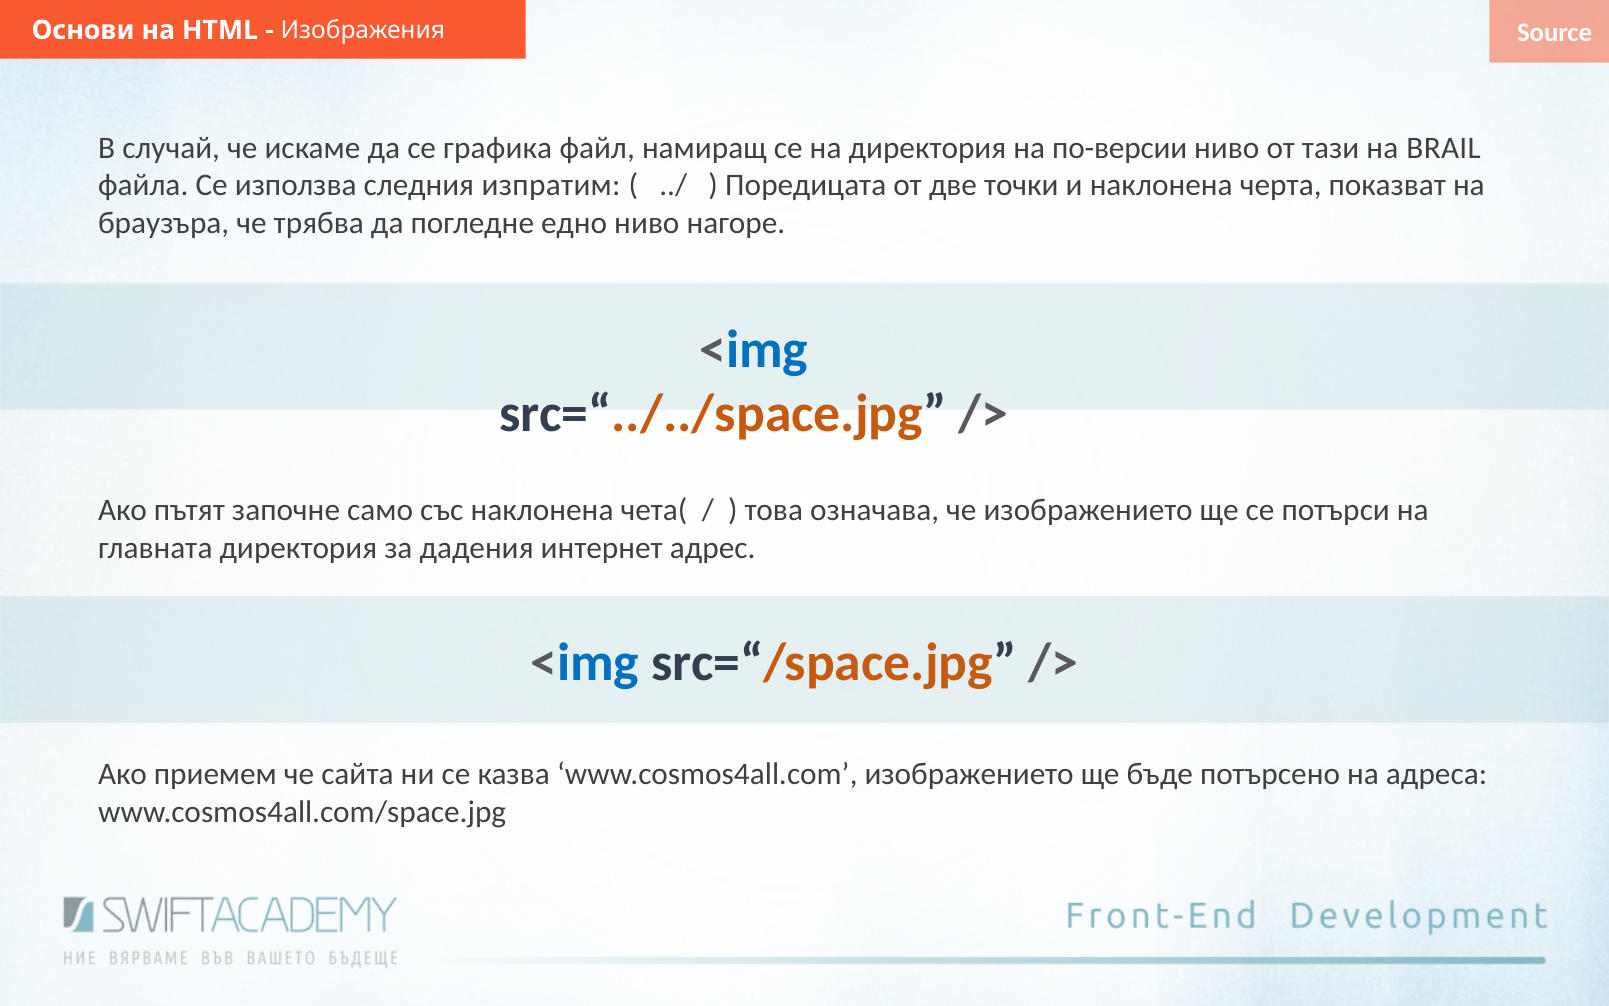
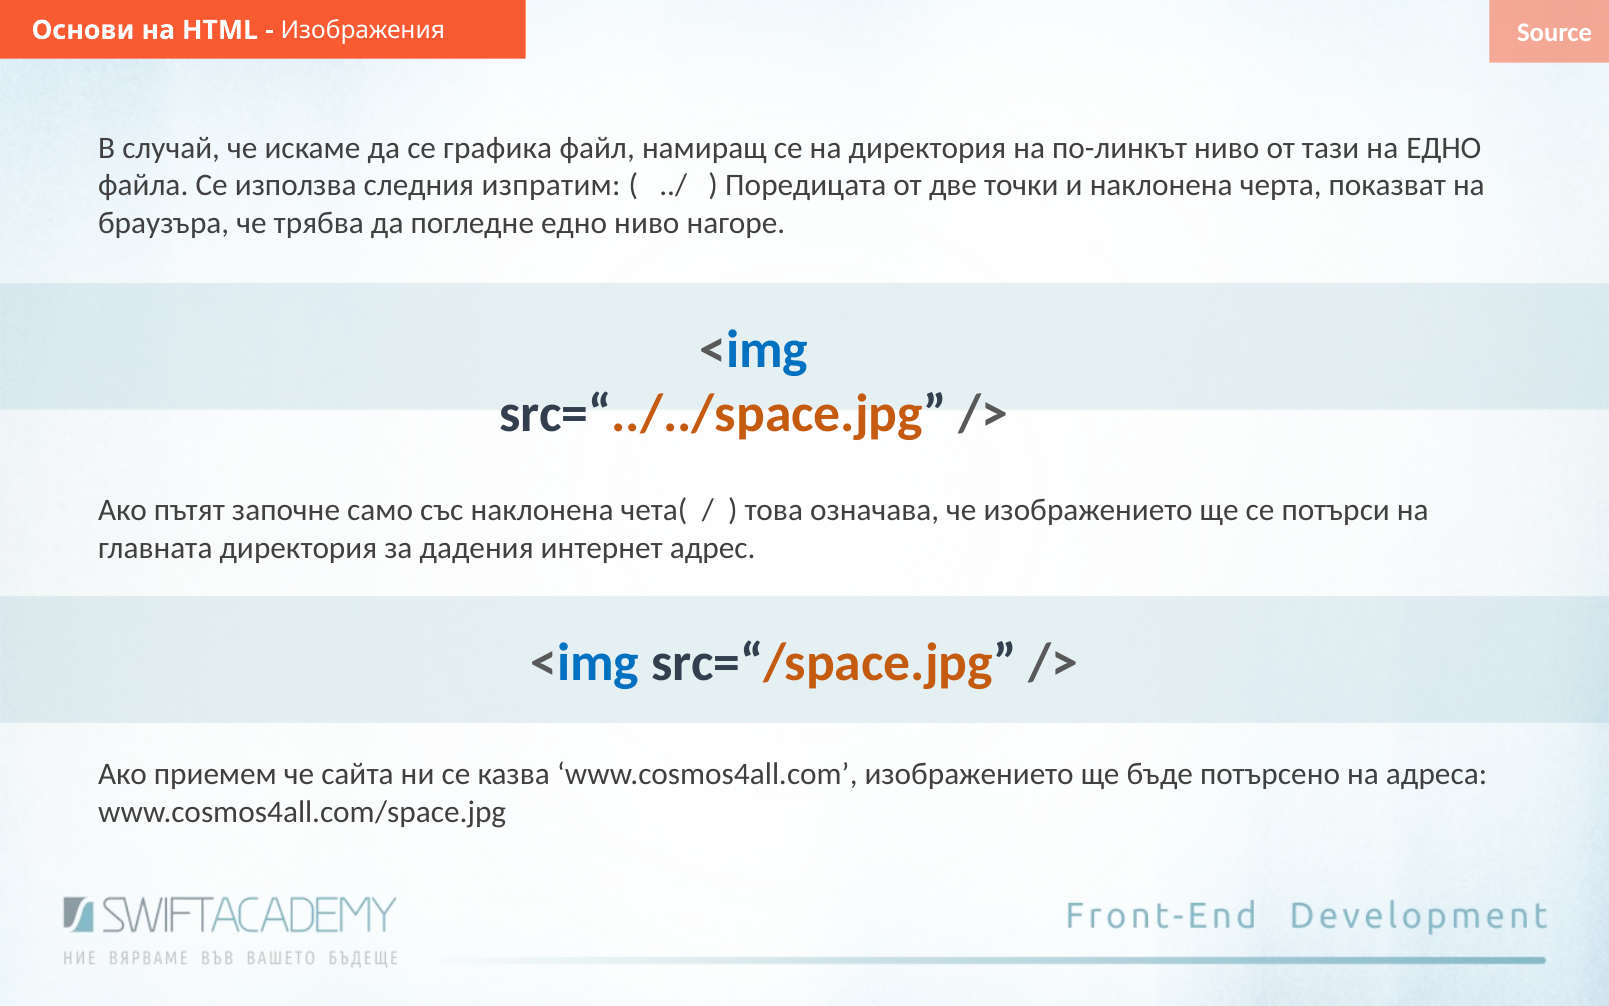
по-версии: по-версии -> по-линкът
на BRAIL: BRAIL -> ЕДНО
